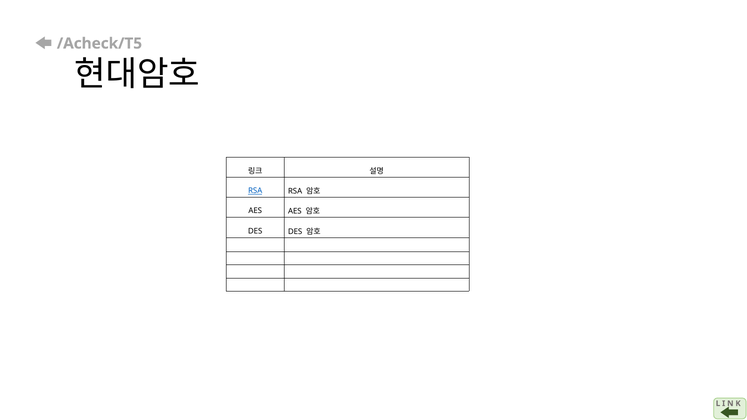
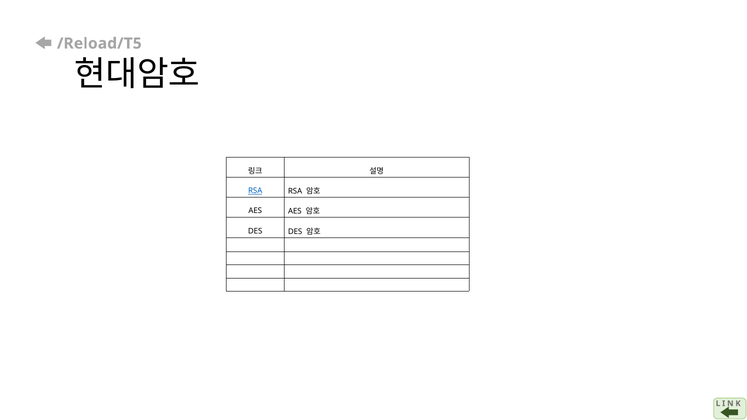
/Acheck/T5: /Acheck/T5 -> /Reload/T5
